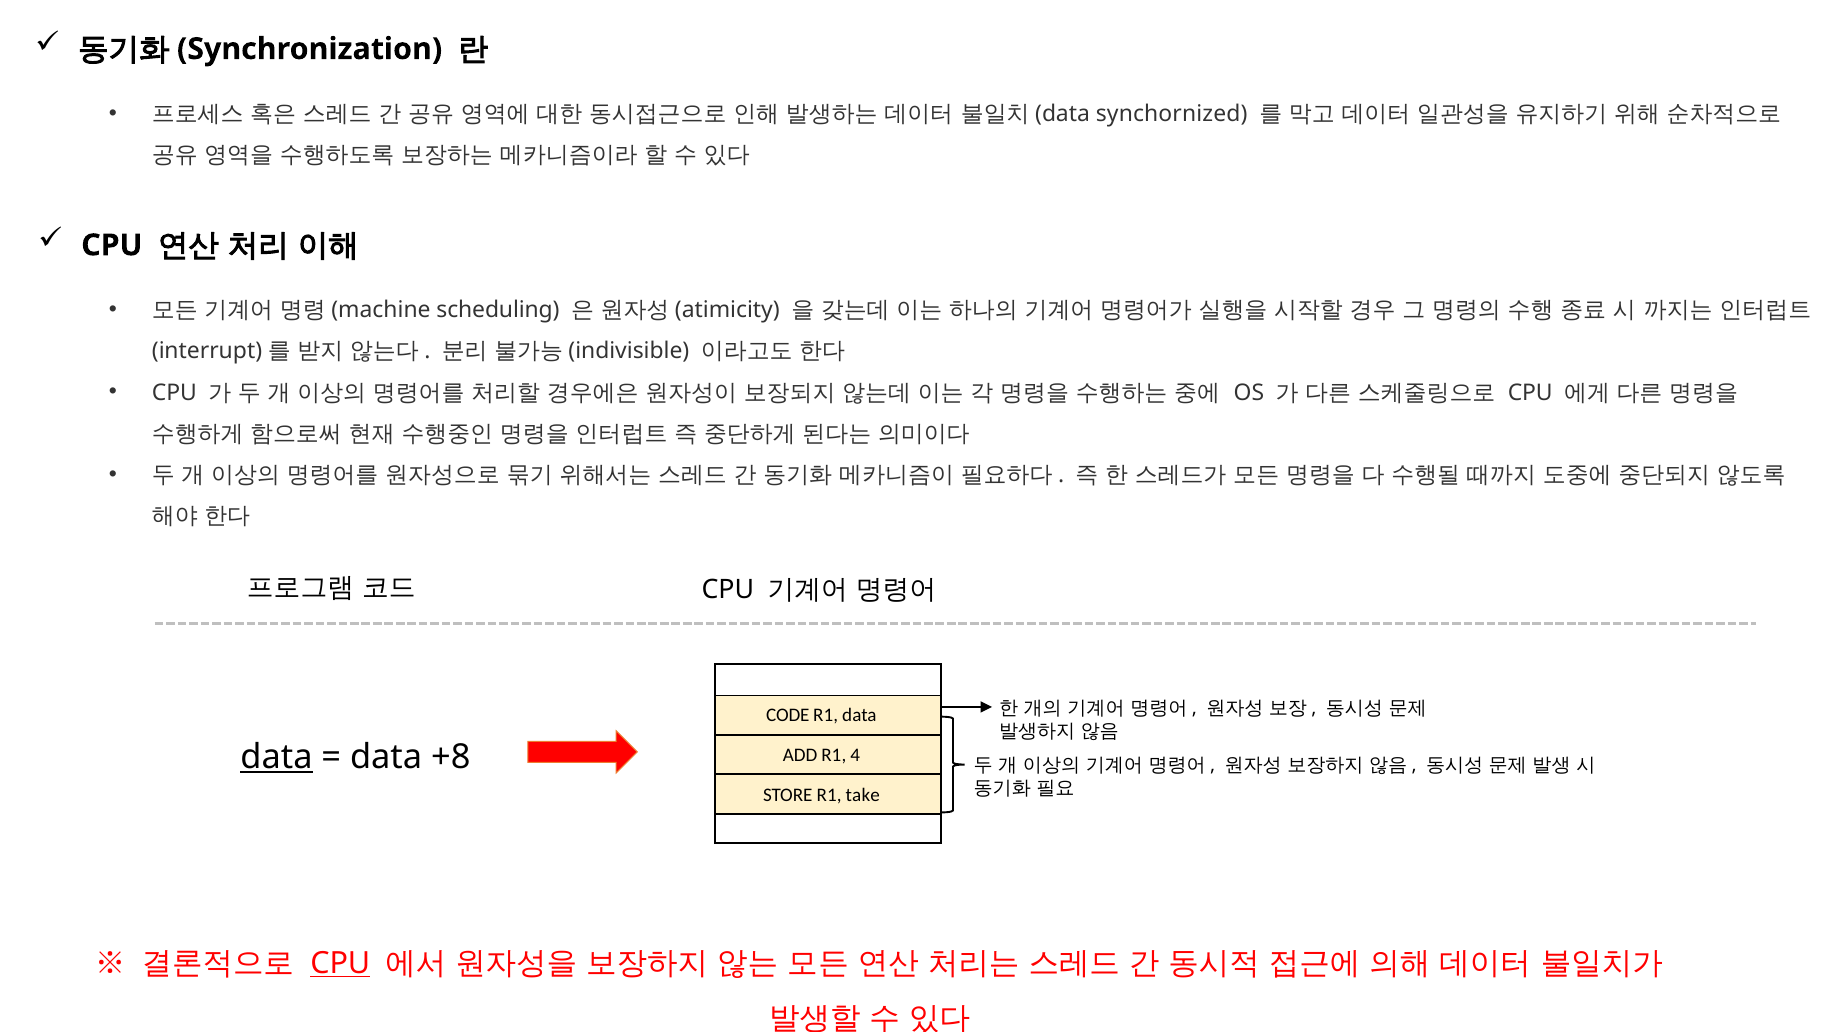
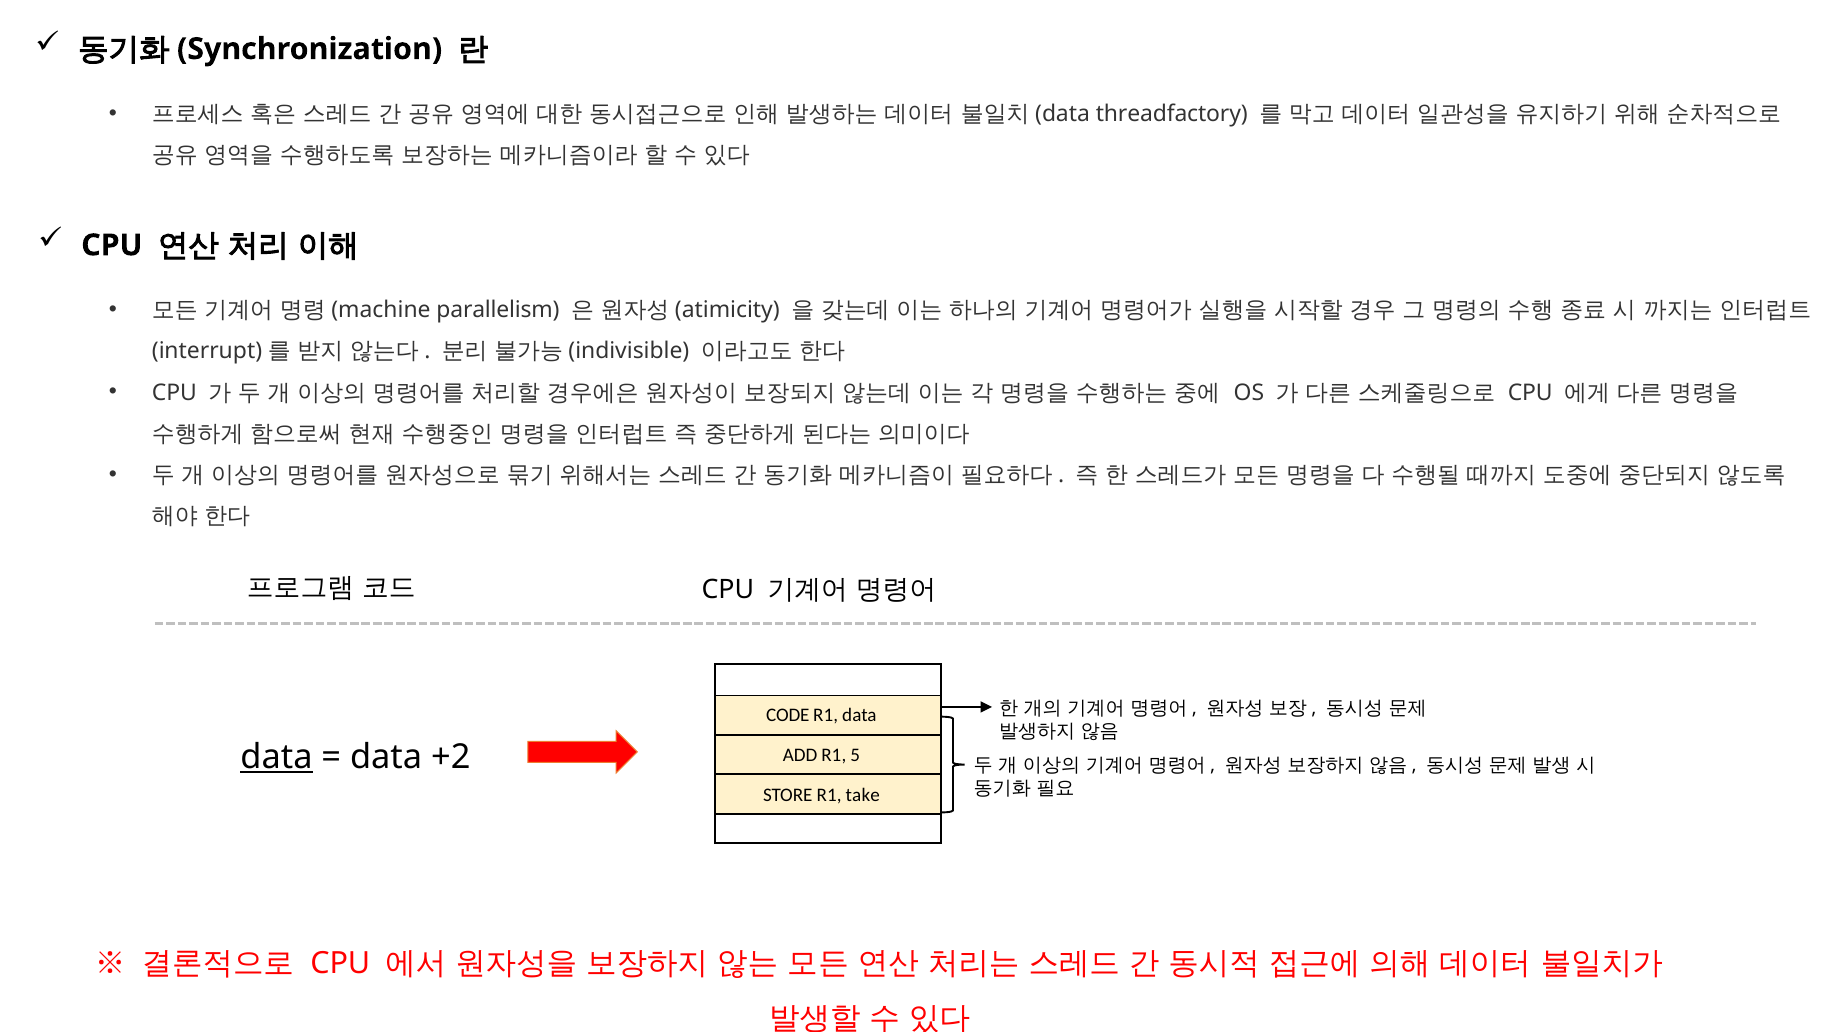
synchornized: synchornized -> threadfactory
scheduling: scheduling -> parallelism
+8: +8 -> +2
4: 4 -> 5
CPU at (340, 963) underline: present -> none
